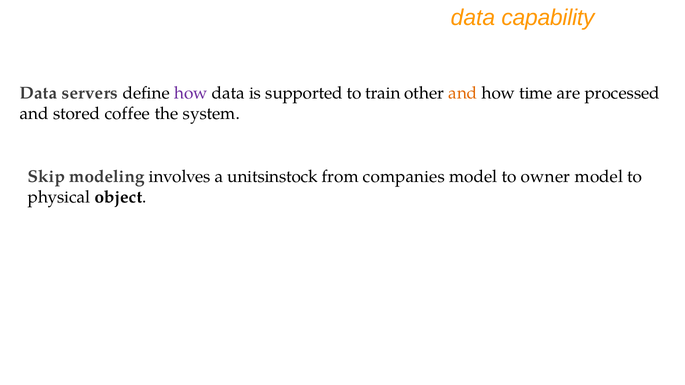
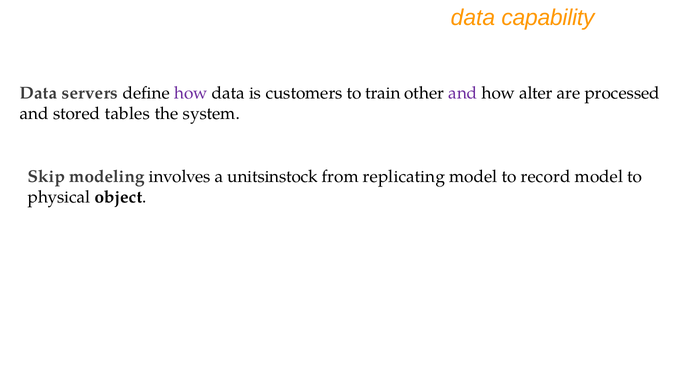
supported: supported -> customers
and at (463, 93) colour: orange -> purple
time: time -> alter
coffee: coffee -> tables
companies: companies -> replicating
owner: owner -> record
